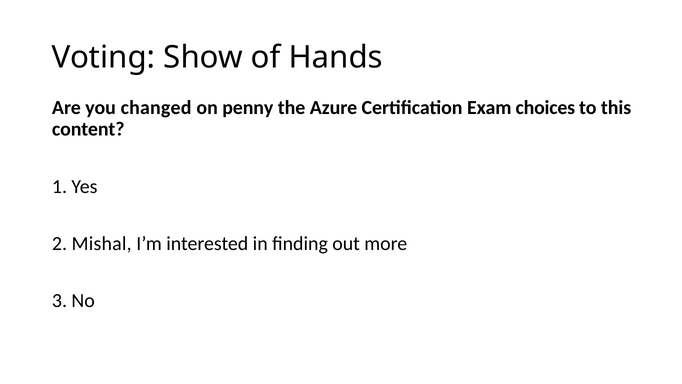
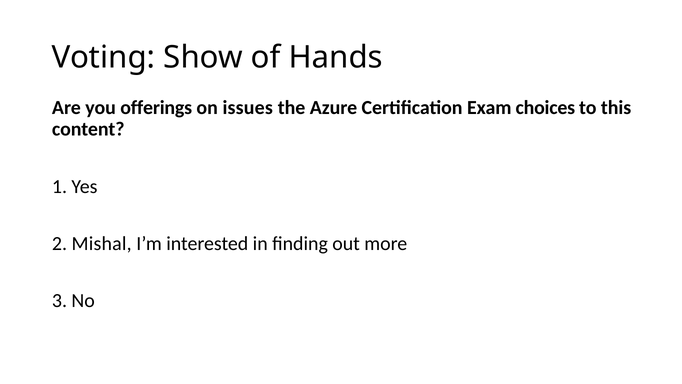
changed: changed -> offerings
penny: penny -> issues
